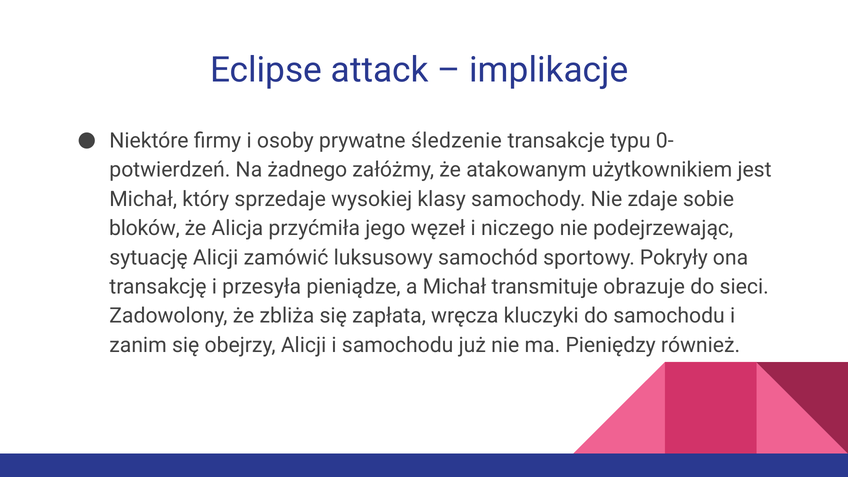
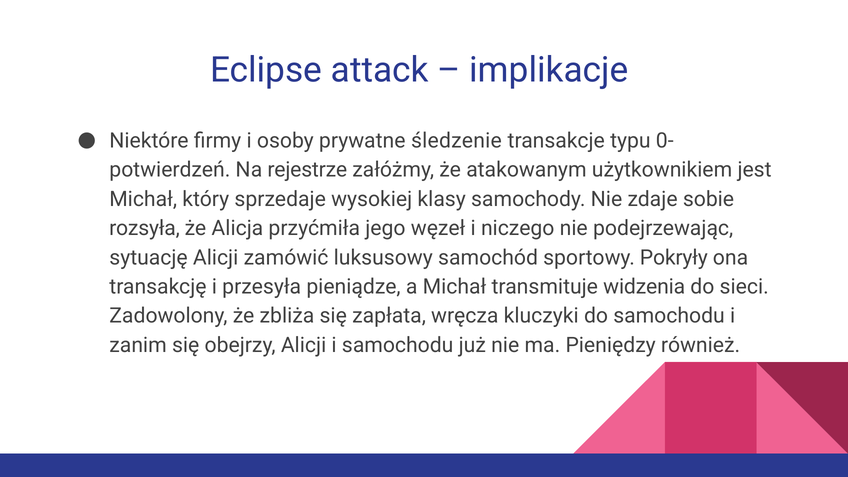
żadnego: żadnego -> rejestrze
bloków: bloków -> rozsyła
obrazuje: obrazuje -> widzenia
